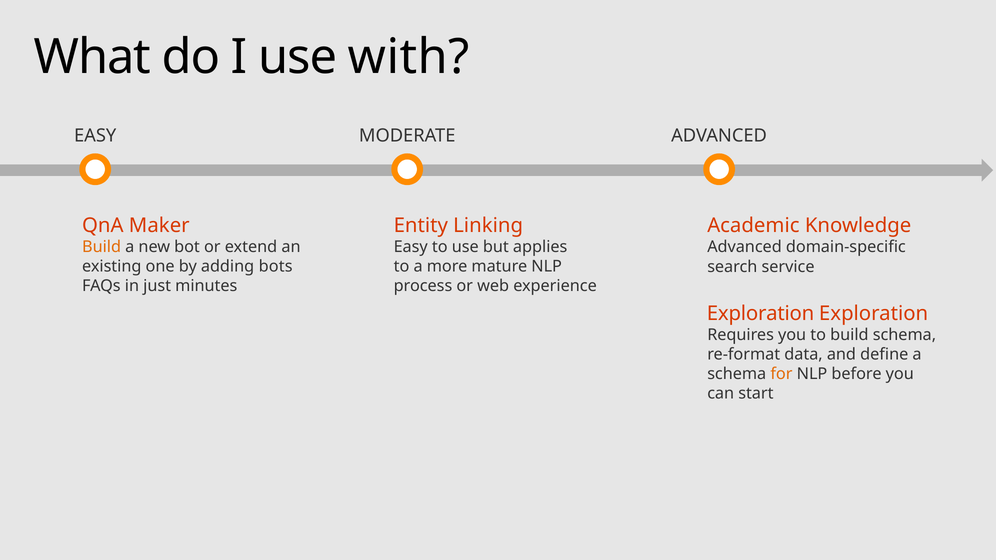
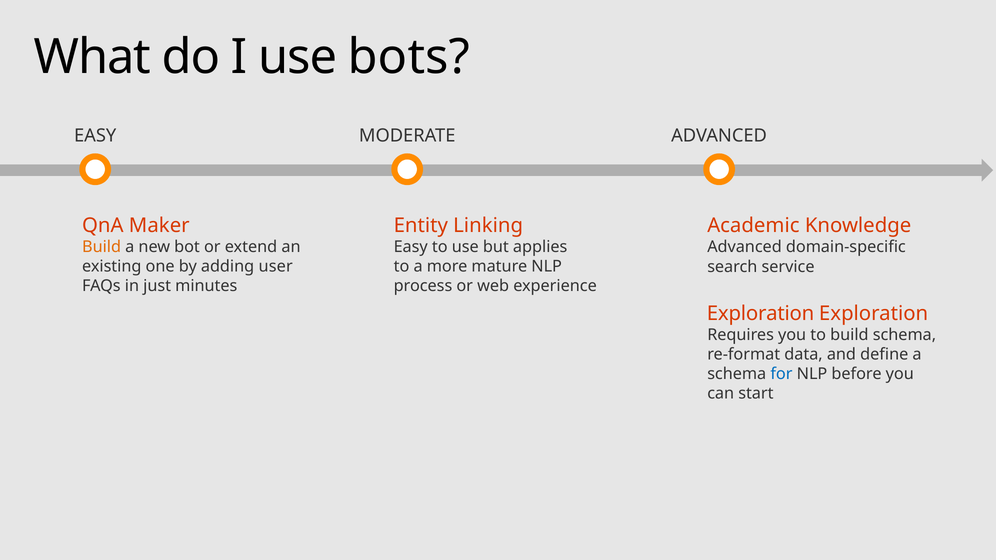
with: with -> bots
bots: bots -> user
for colour: orange -> blue
